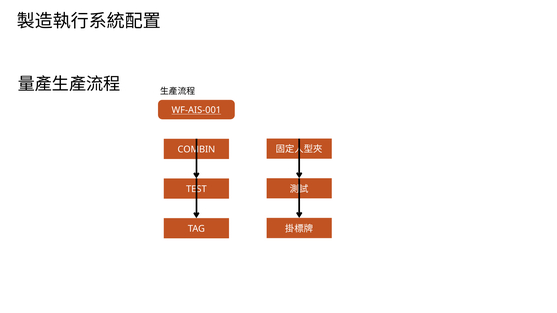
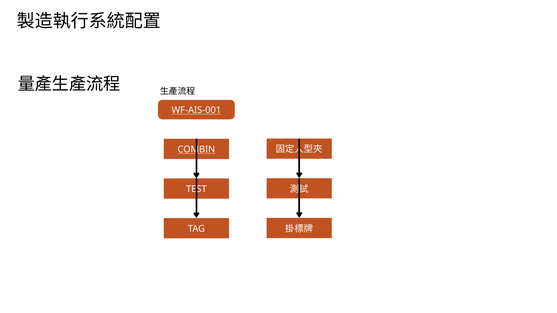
COMBIN underline: none -> present
